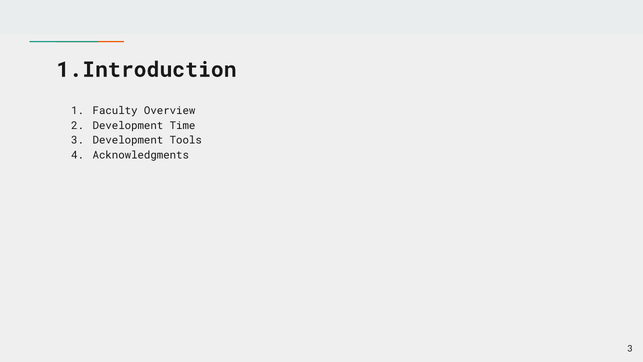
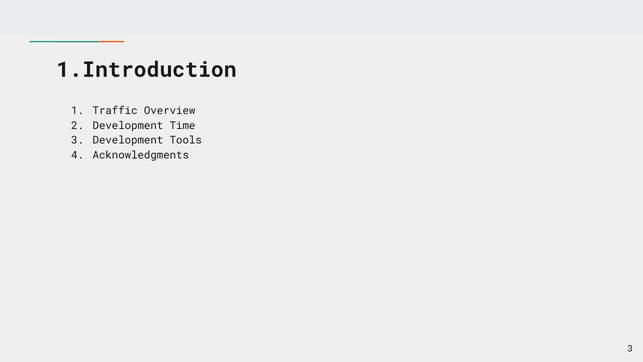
Faculty: Faculty -> Traffic
